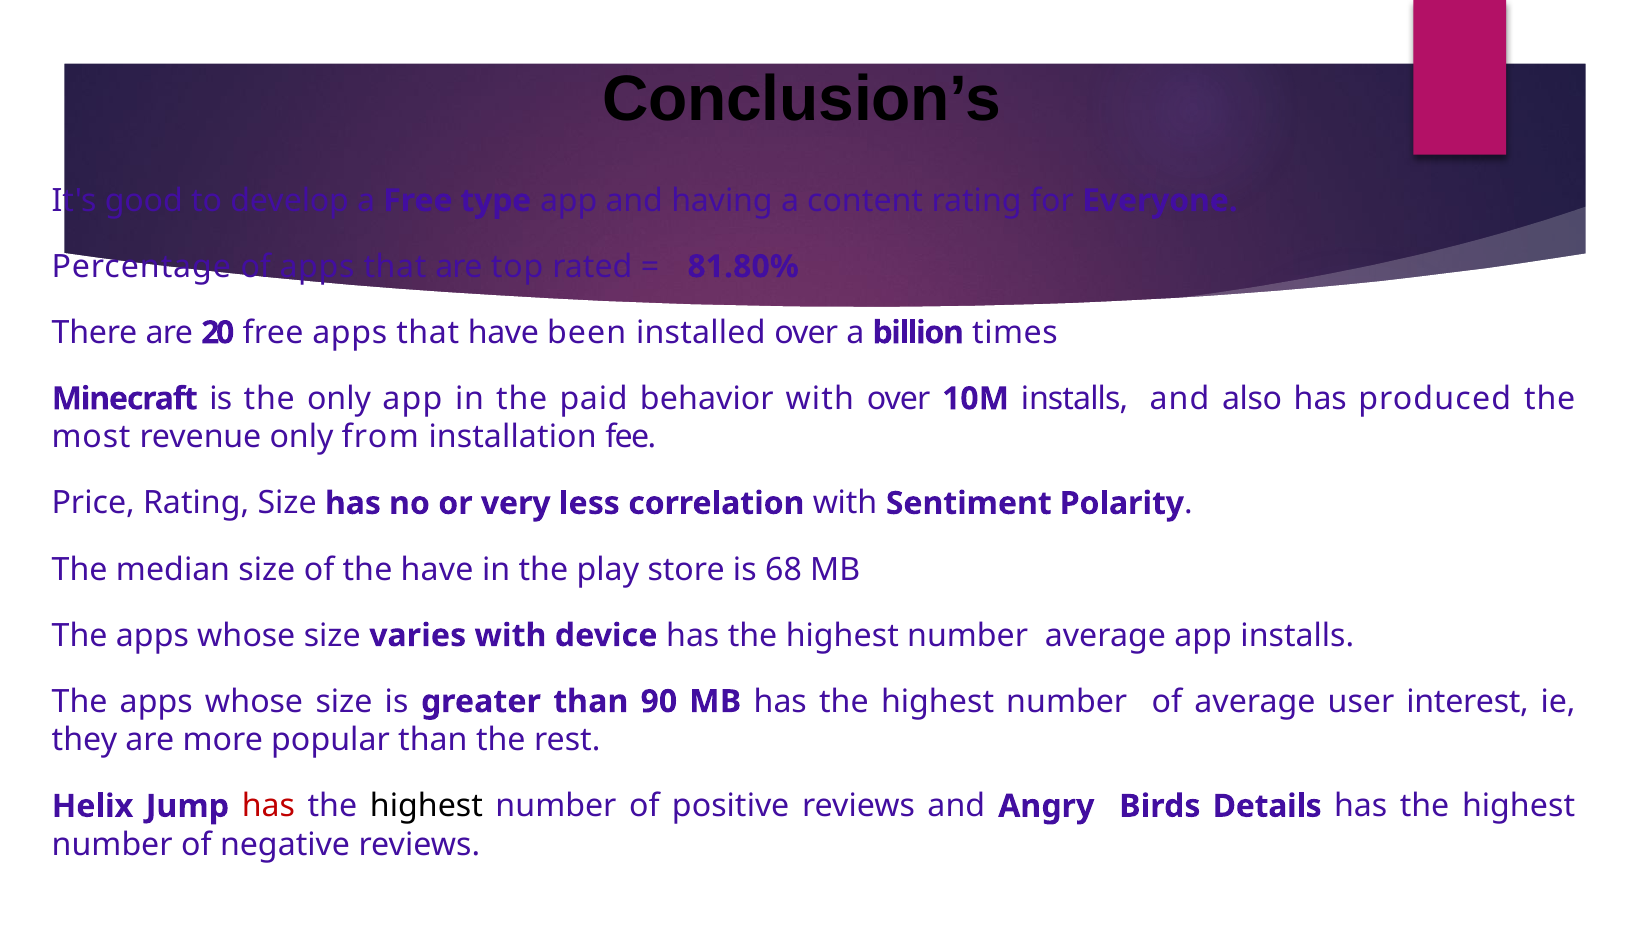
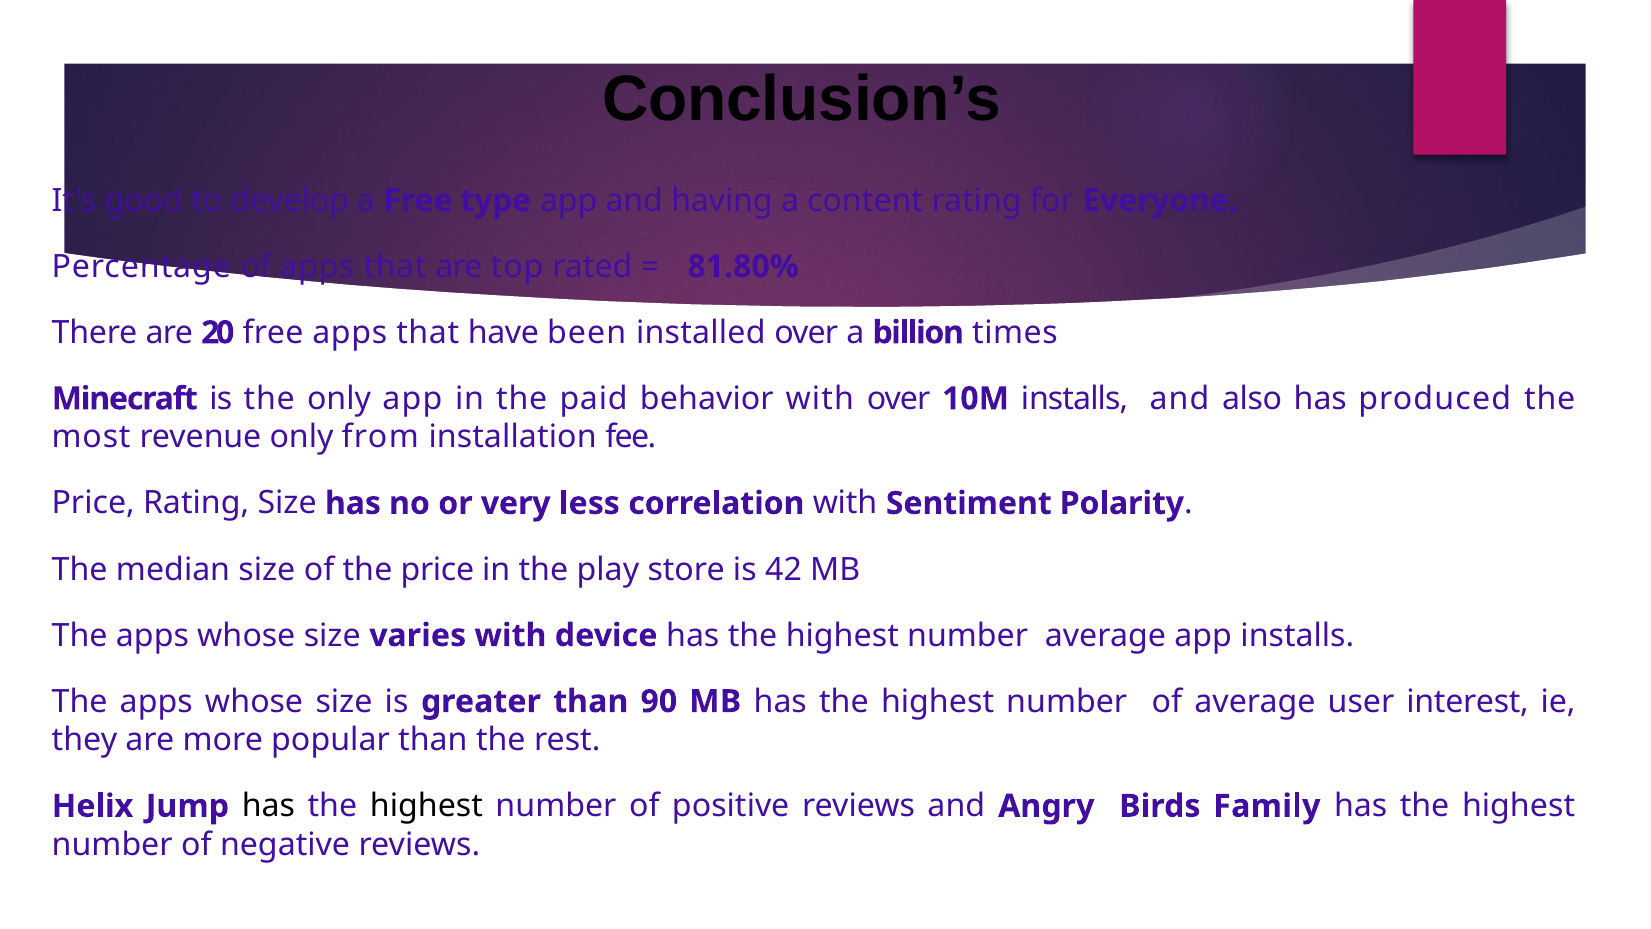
the have: have -> price
68: 68 -> 42
has at (268, 806) colour: red -> black
Details: Details -> Family
